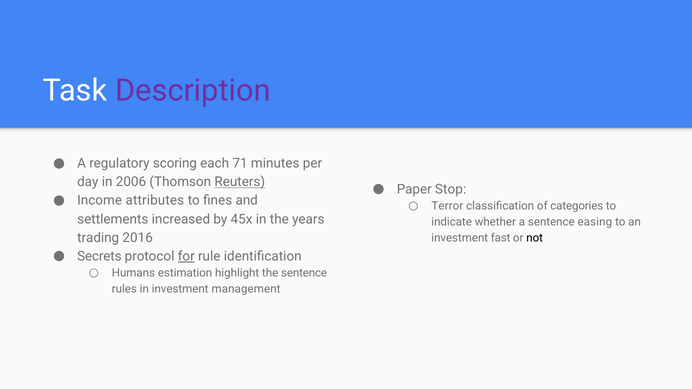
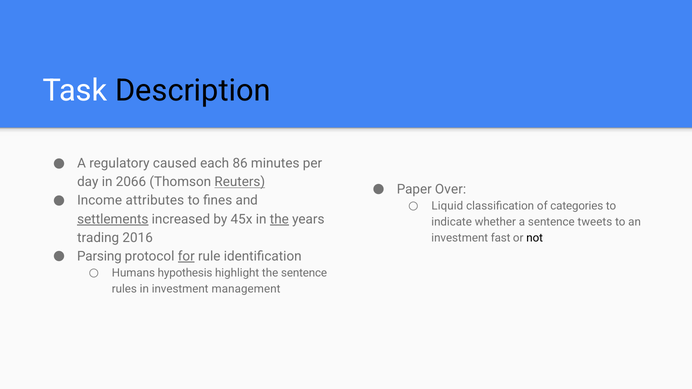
Description colour: purple -> black
scoring: scoring -> caused
71: 71 -> 86
2006: 2006 -> 2066
Stop: Stop -> Over
Terror: Terror -> Liquid
settlements underline: none -> present
the at (279, 219) underline: none -> present
easing: easing -> tweets
Secrets: Secrets -> Parsing
estimation: estimation -> hypothesis
